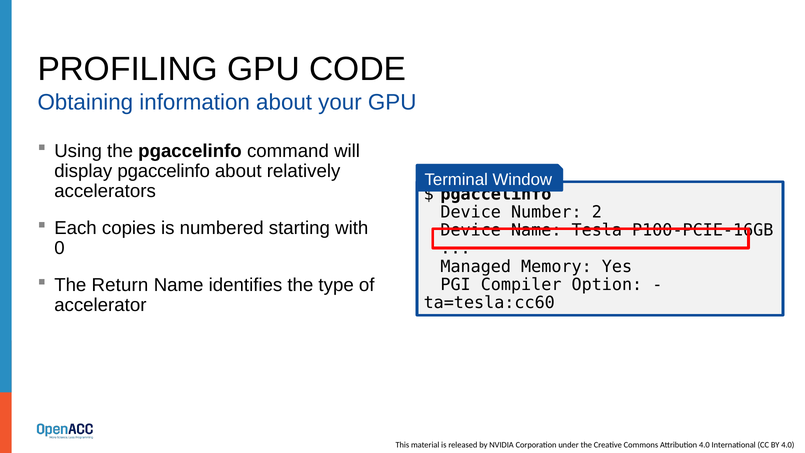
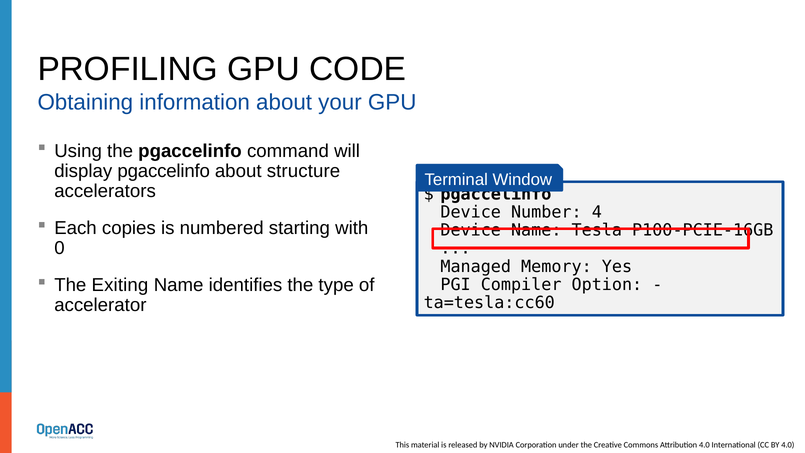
relatively: relatively -> structure
2: 2 -> 4
Return: Return -> Exiting
